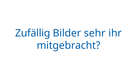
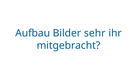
Zufällig: Zufällig -> Aufbau
